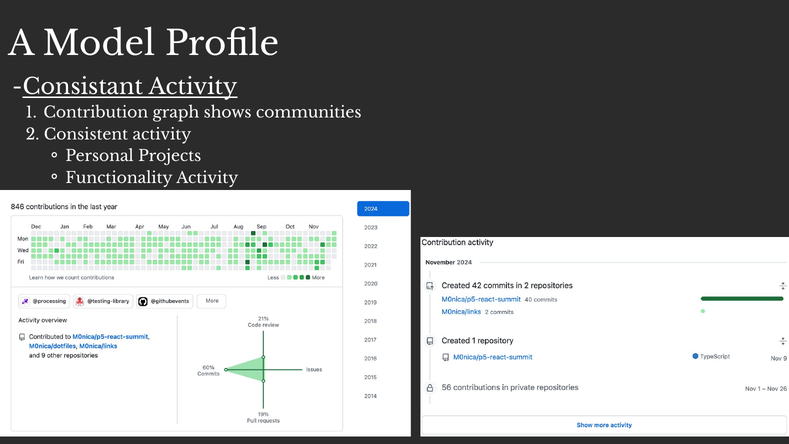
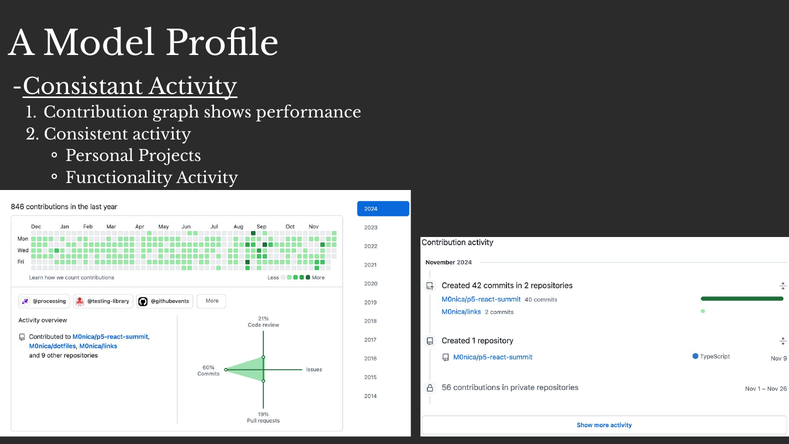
communities: communities -> performance
